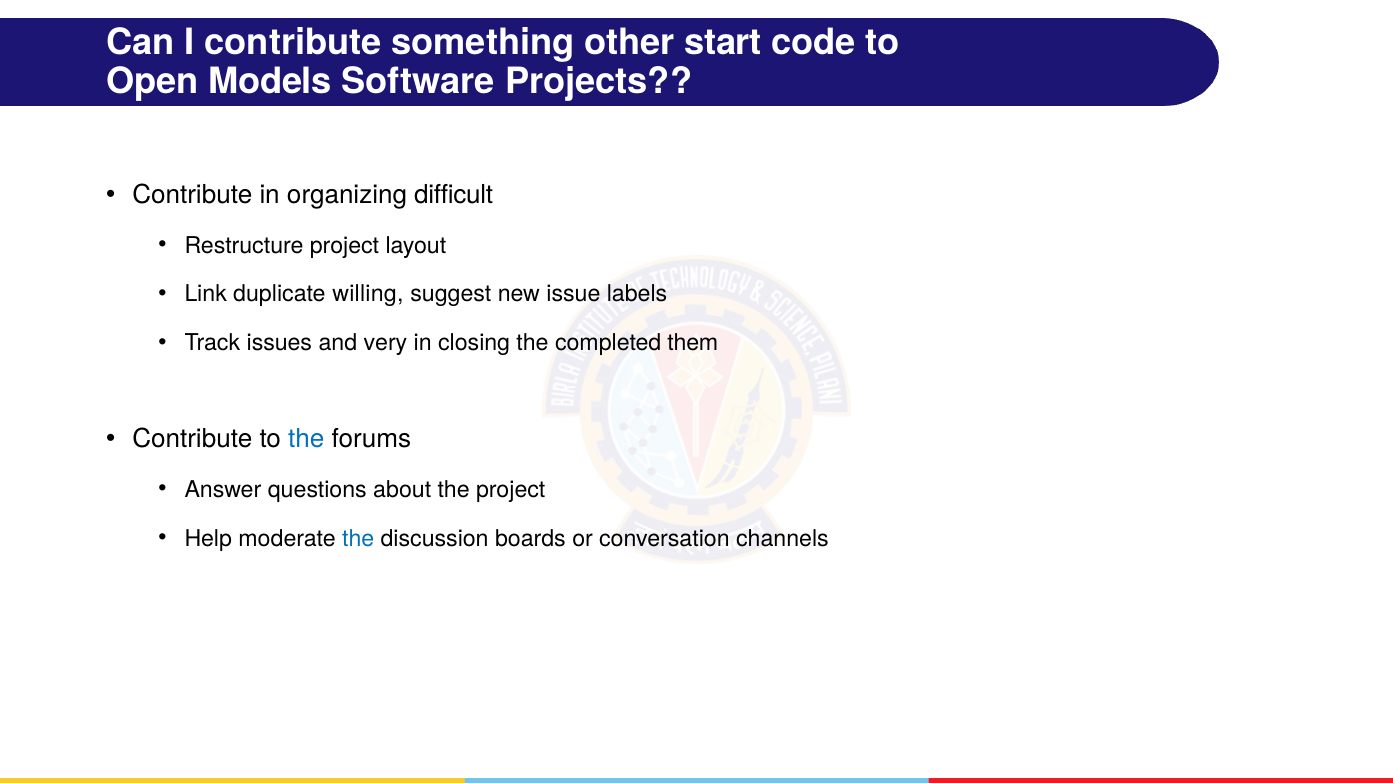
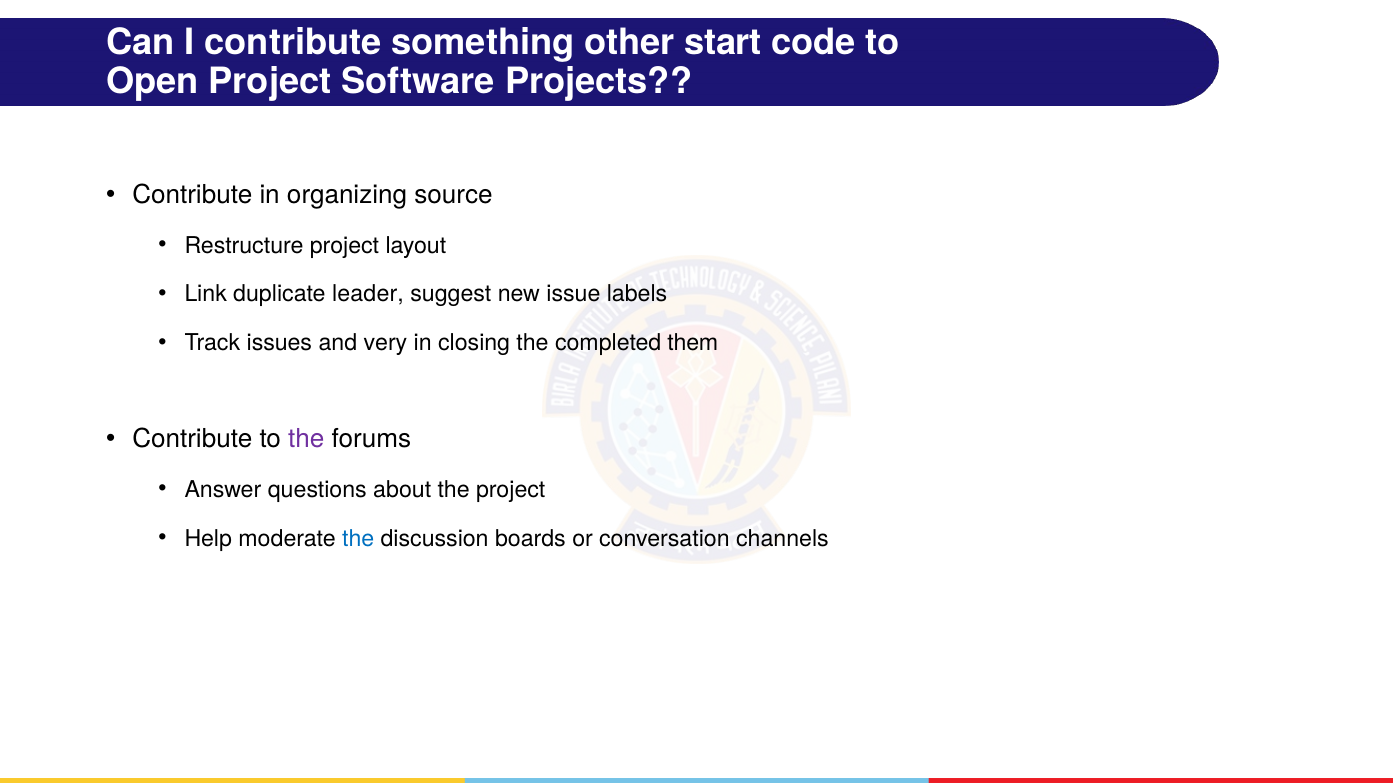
Open Models: Models -> Project
difficult: difficult -> source
willing: willing -> leader
the at (306, 440) colour: blue -> purple
